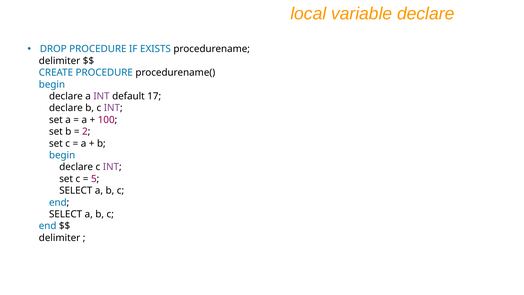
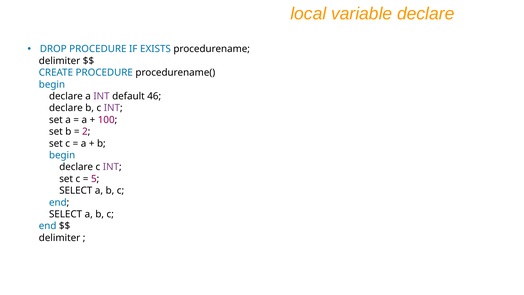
17: 17 -> 46
